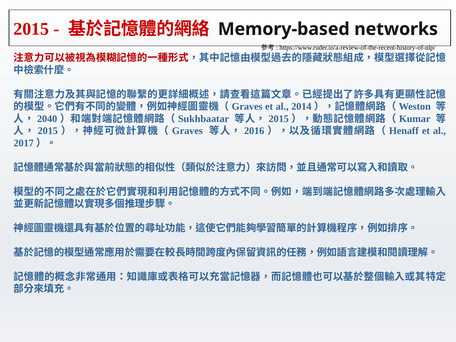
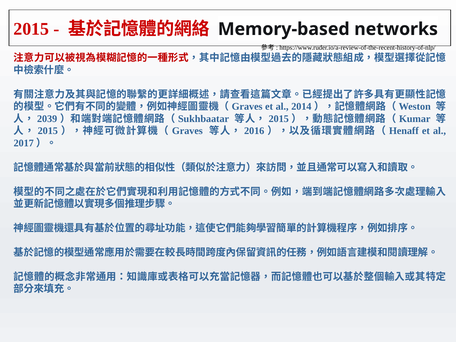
2040: 2040 -> 2039
